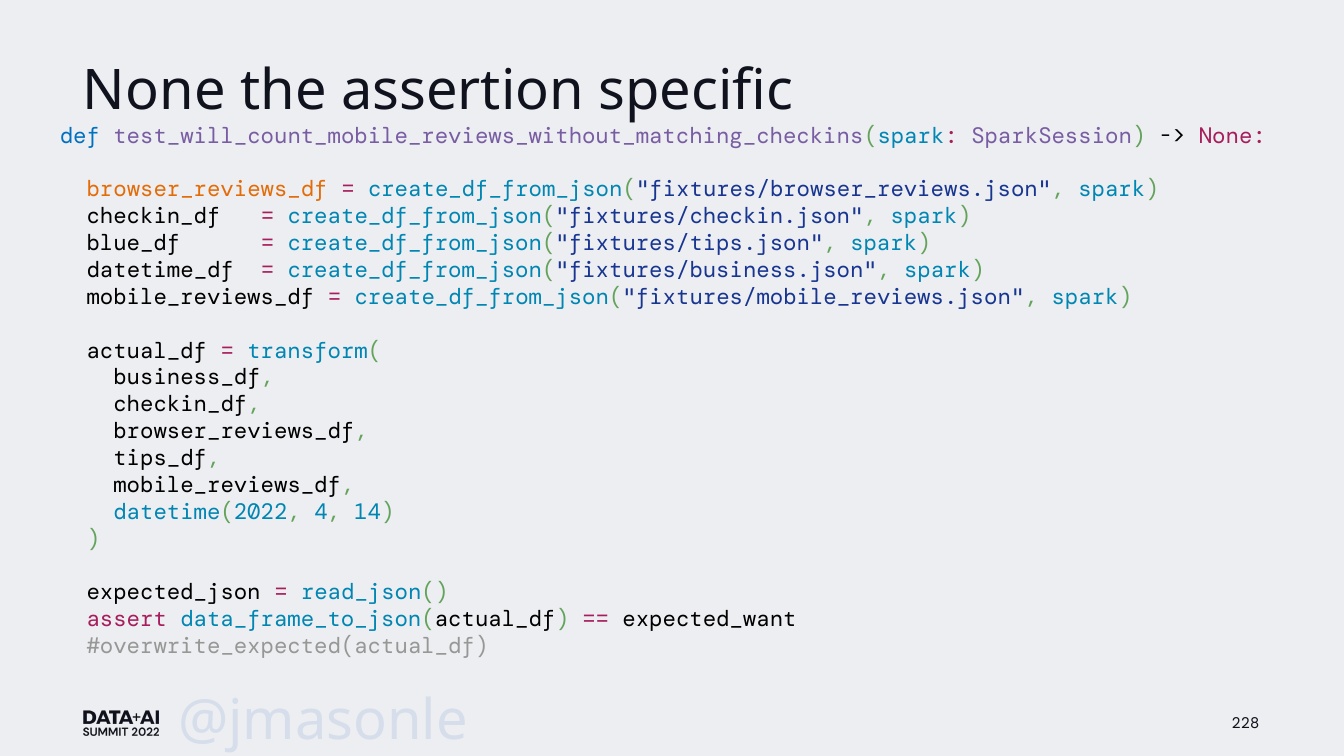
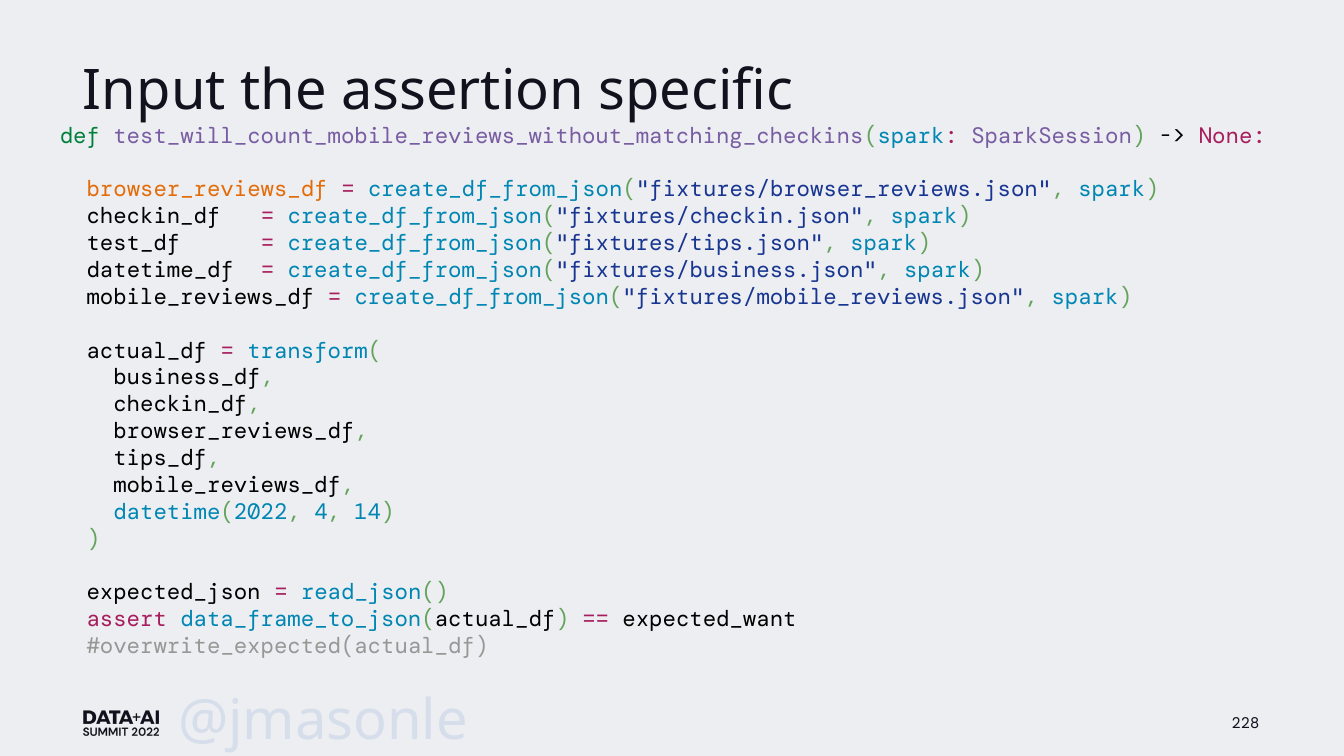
None at (154, 91): None -> Input
def colour: blue -> green
blue_df: blue_df -> test_df
